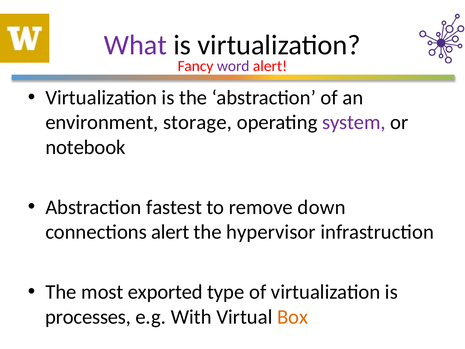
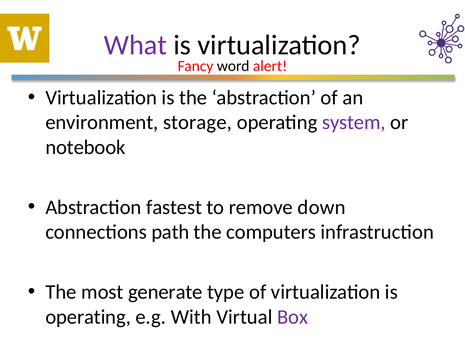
word colour: purple -> black
connections alert: alert -> path
hypervisor: hypervisor -> computers
exported: exported -> generate
processes at (88, 317): processes -> operating
Box colour: orange -> purple
